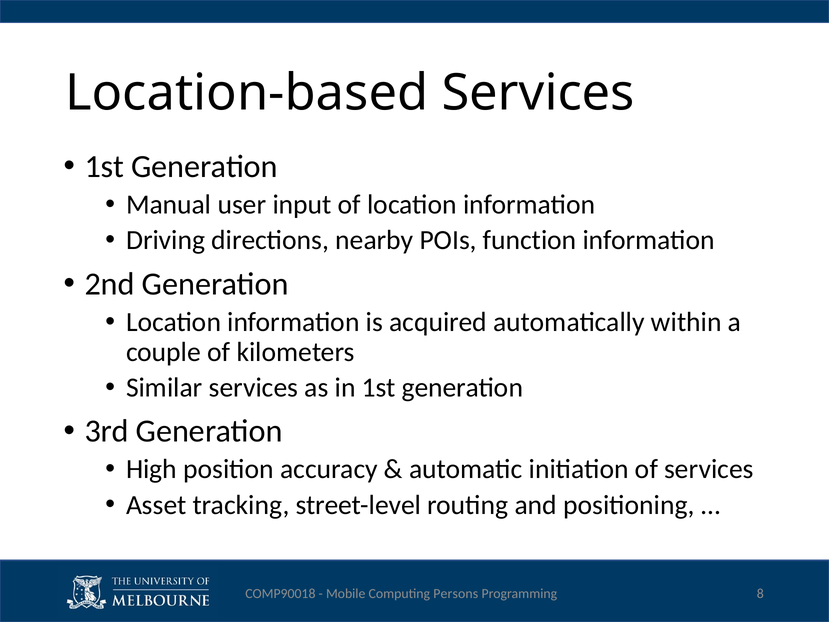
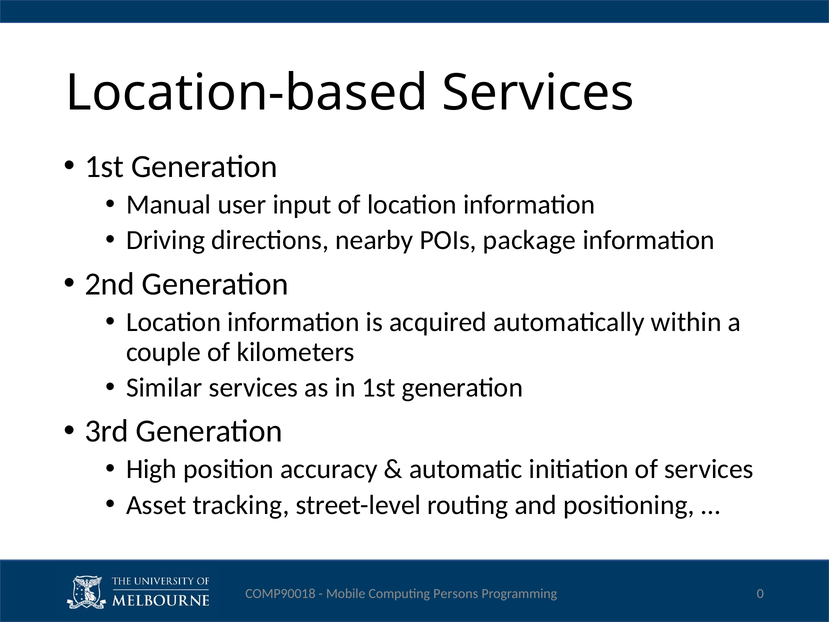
function: function -> package
8: 8 -> 0
